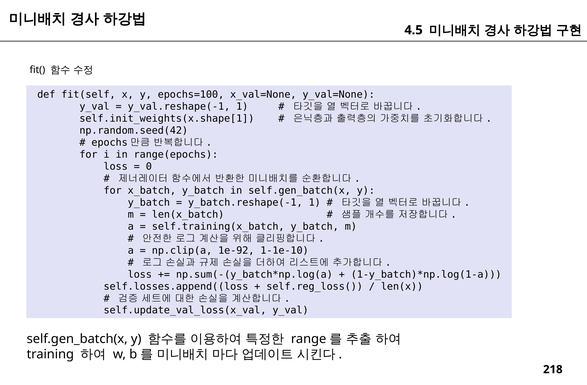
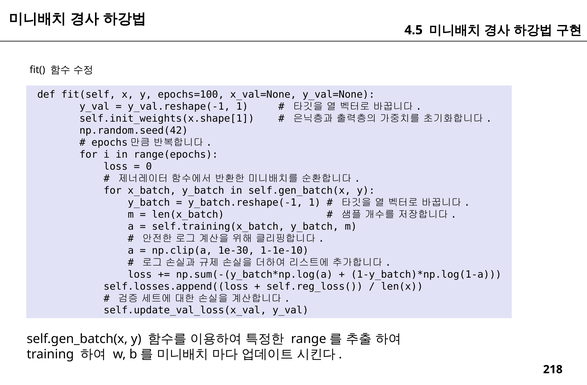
1e-92: 1e-92 -> 1e-30
